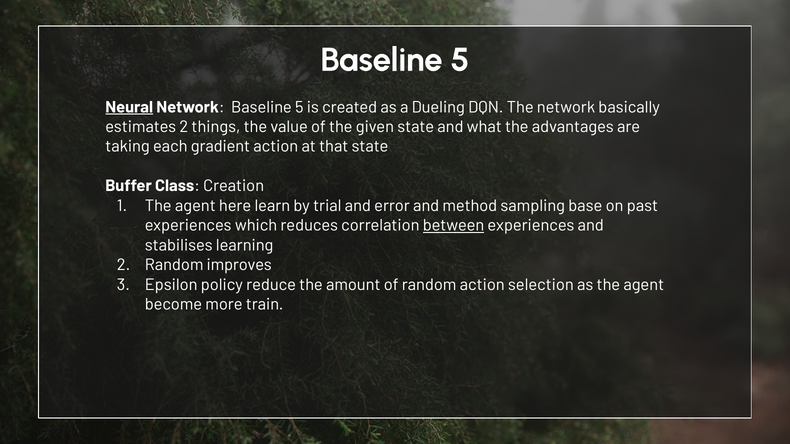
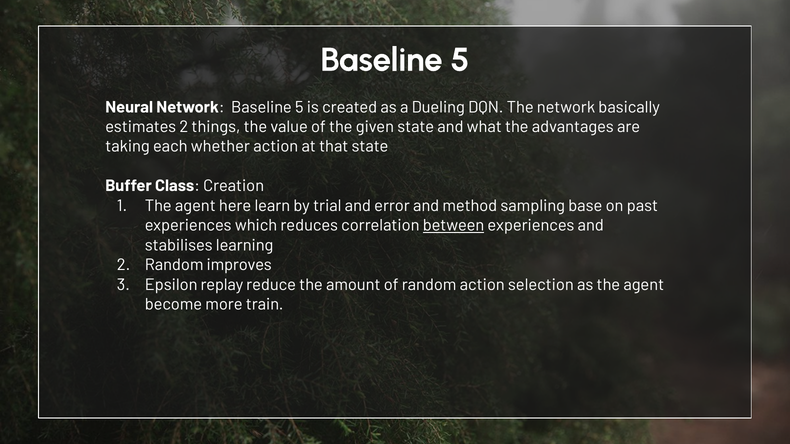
Neural underline: present -> none
gradient: gradient -> whether
policy: policy -> replay
